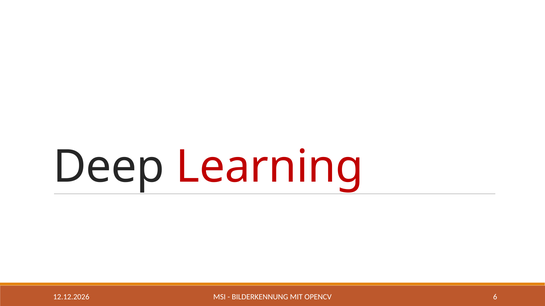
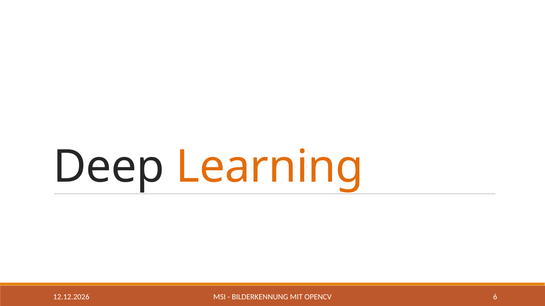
Learning colour: red -> orange
